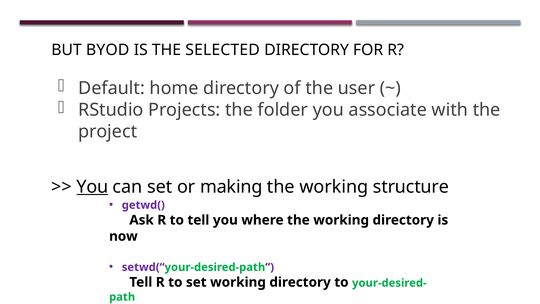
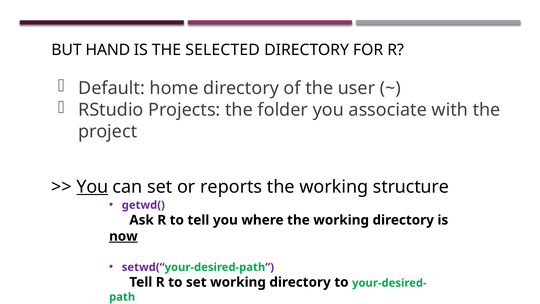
BYOD: BYOD -> HAND
making: making -> reports
now underline: none -> present
